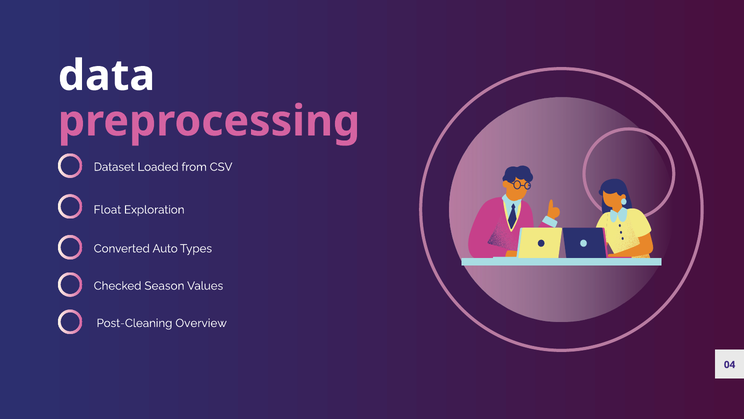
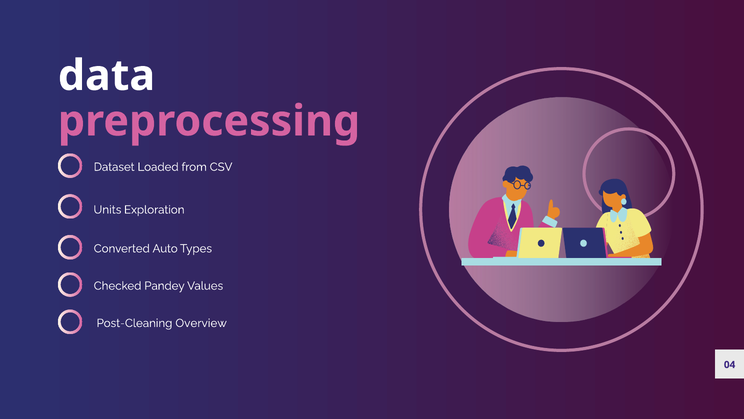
Float: Float -> Units
Season: Season -> Pandey
